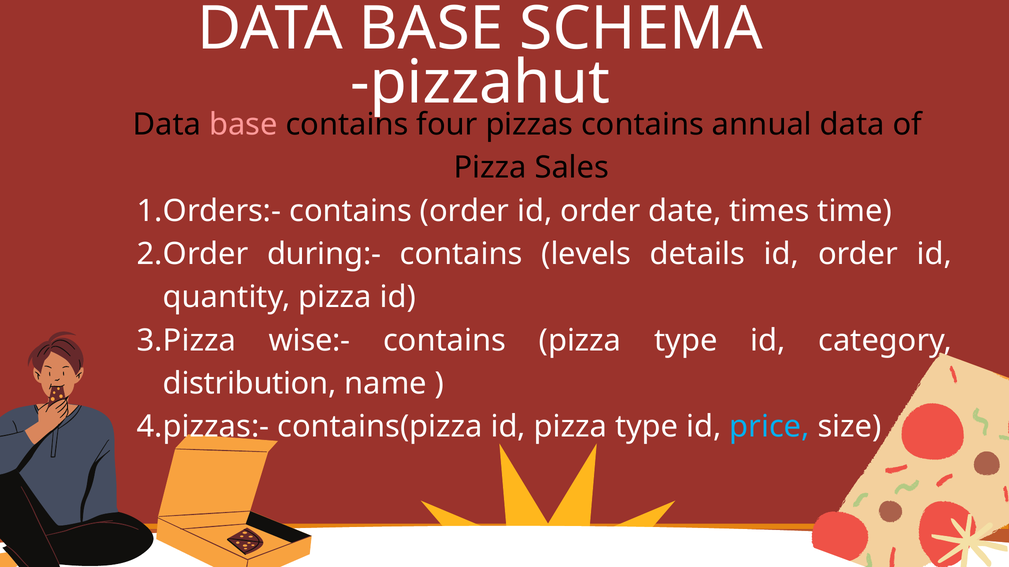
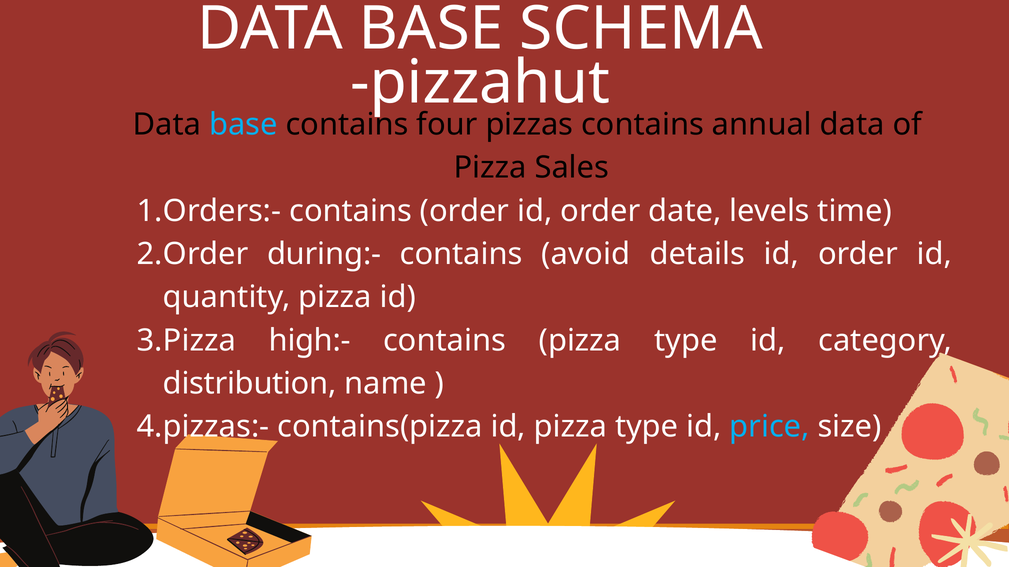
base at (243, 125) colour: pink -> light blue
times: times -> levels
levels: levels -> avoid
wise:-: wise:- -> high:-
